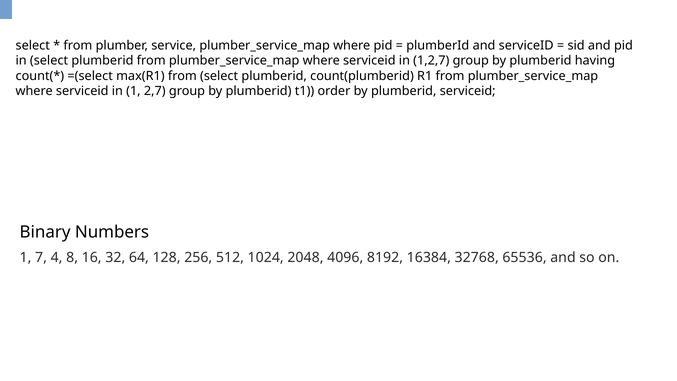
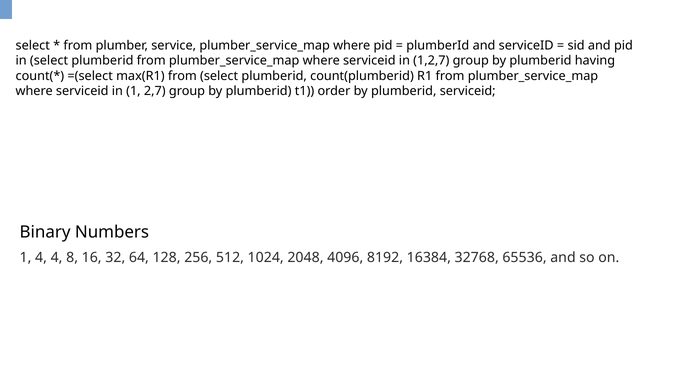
1 7: 7 -> 4
